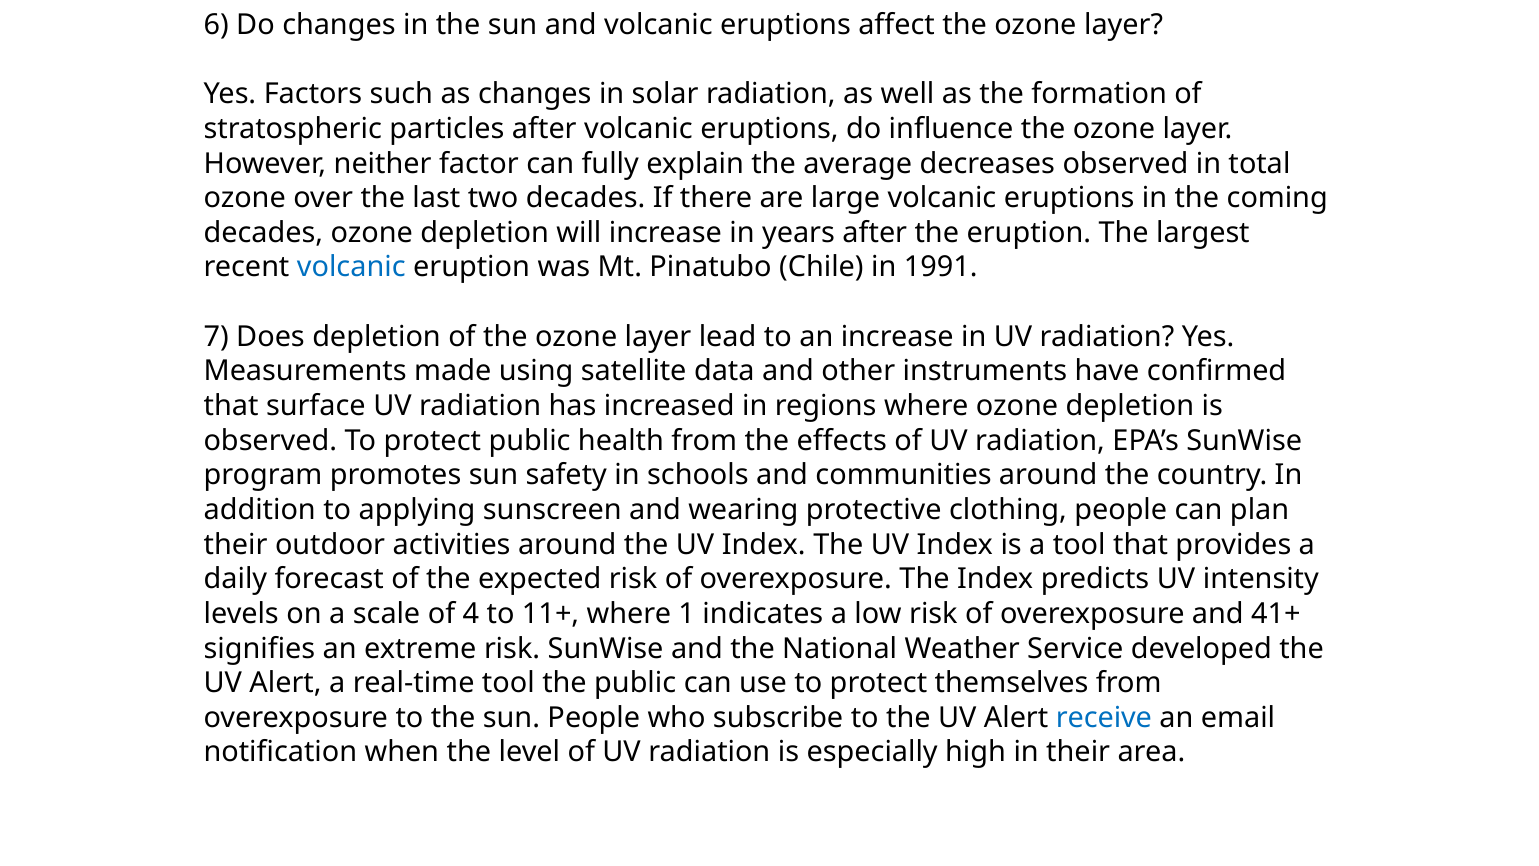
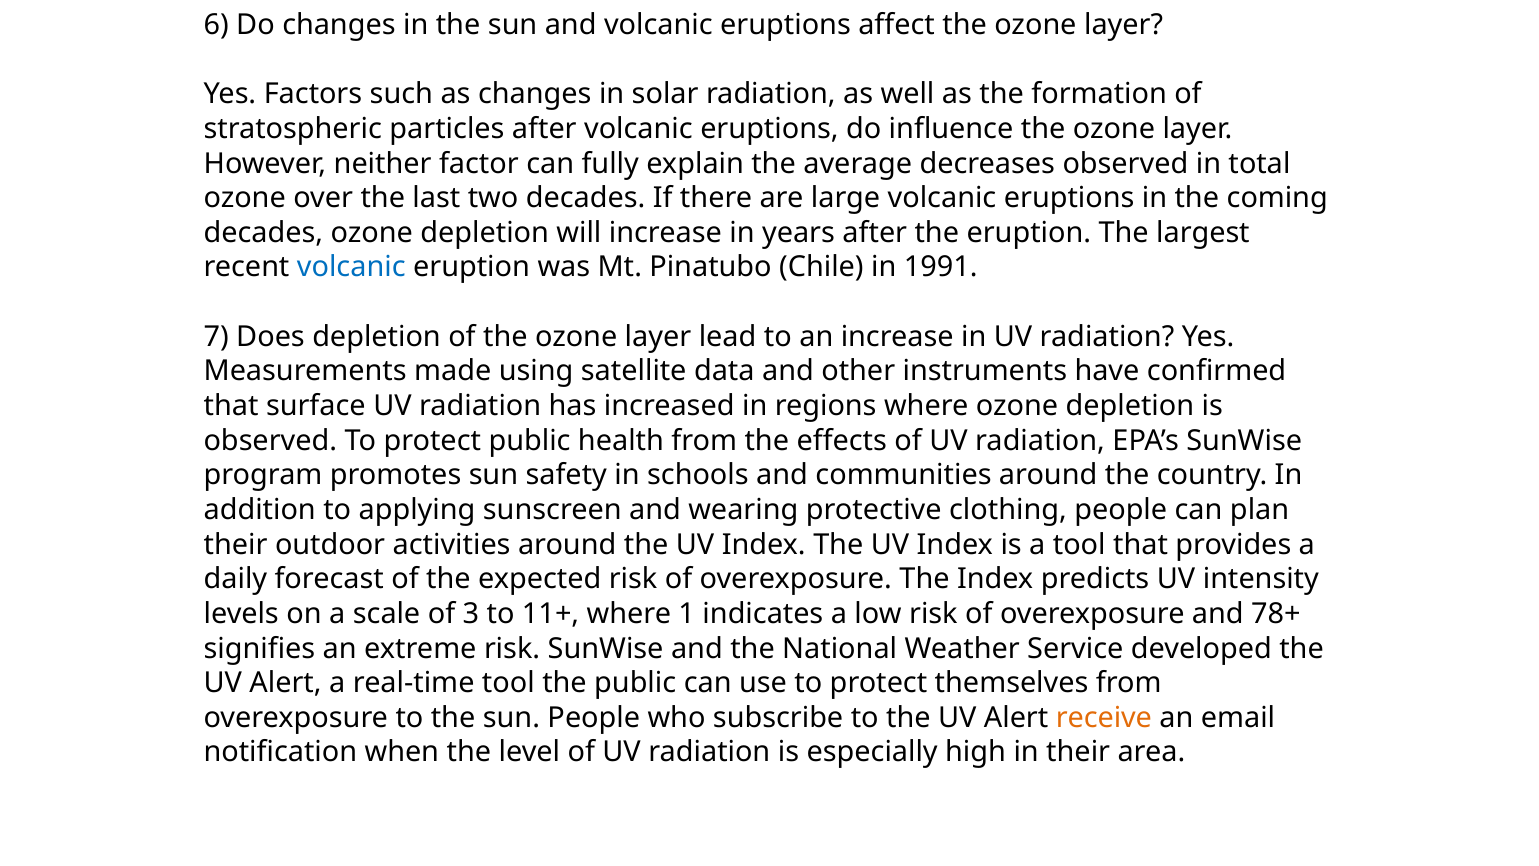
4: 4 -> 3
41+: 41+ -> 78+
receive colour: blue -> orange
